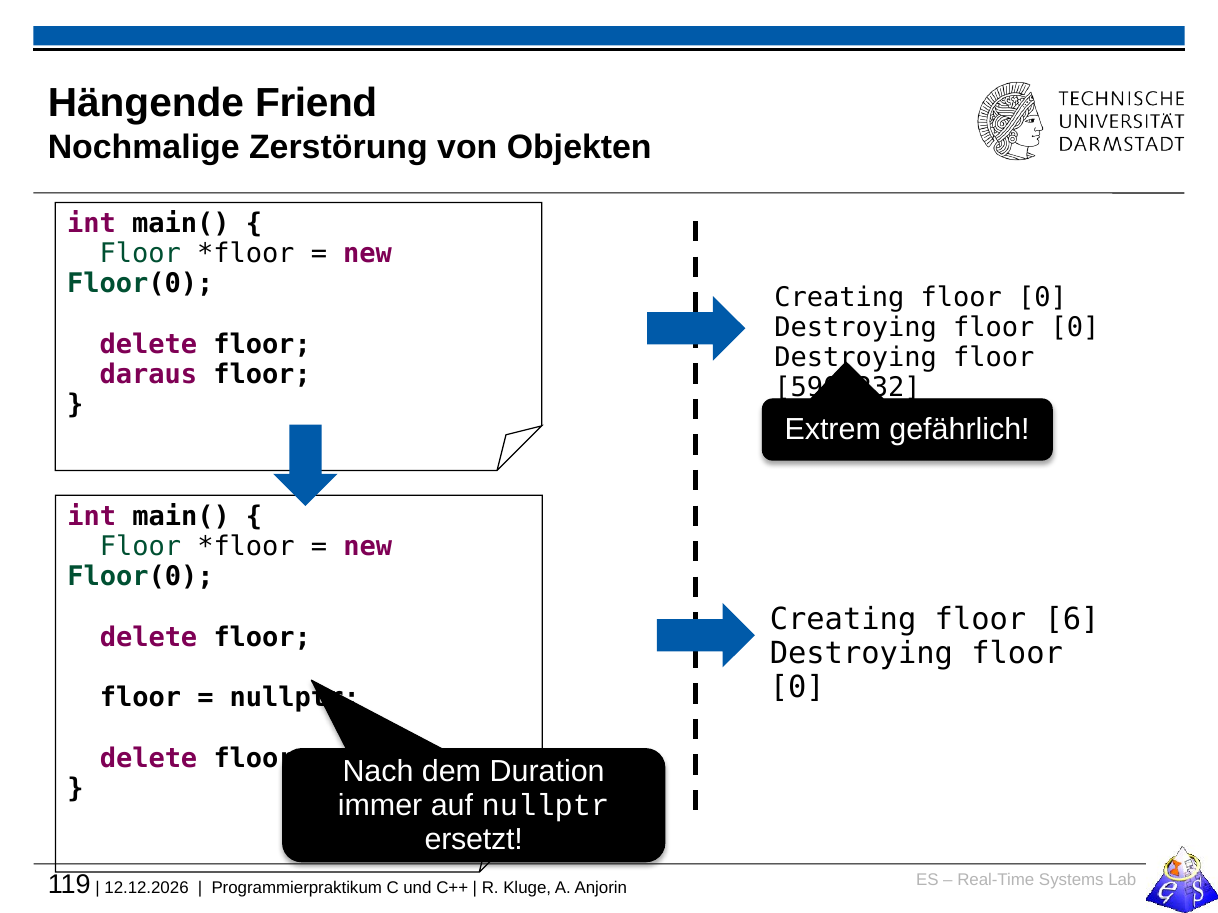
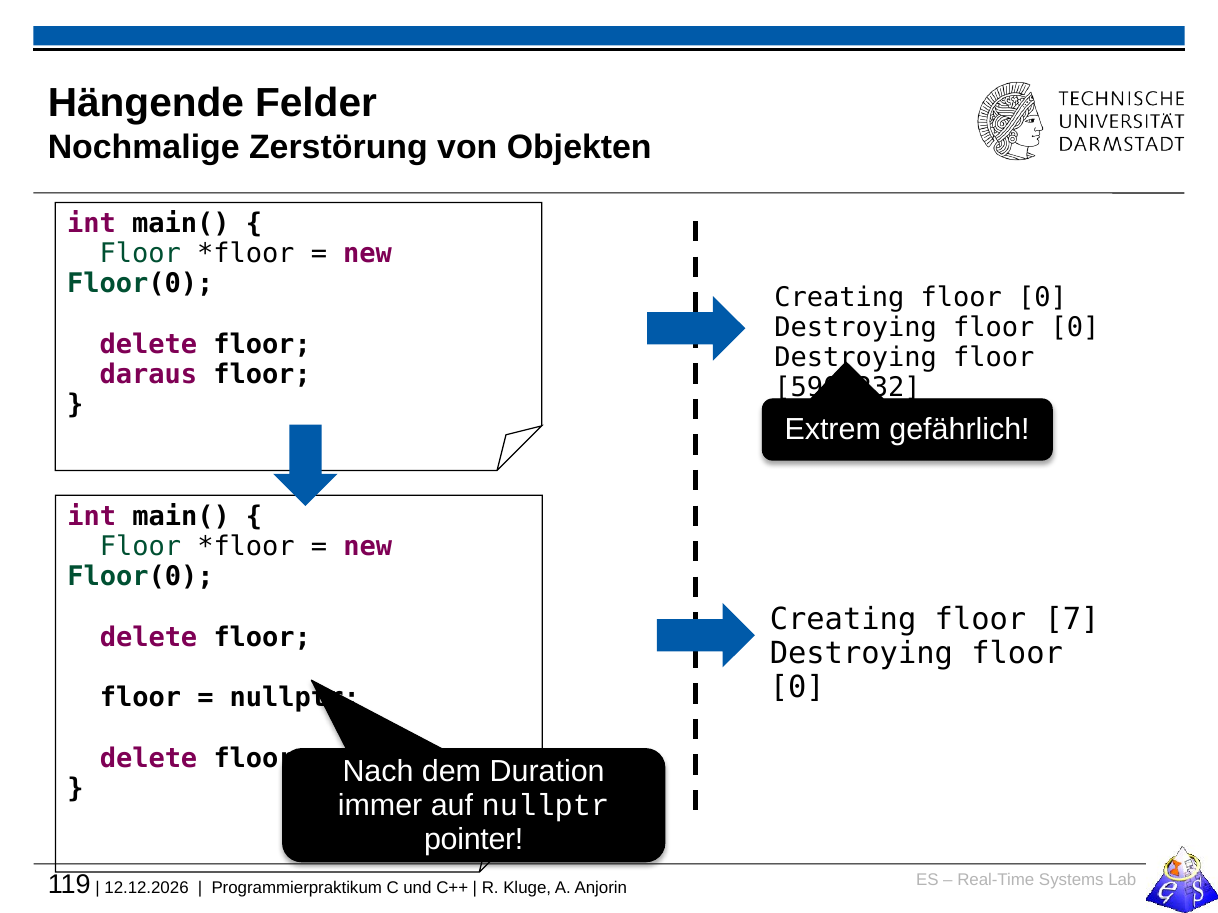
Friend: Friend -> Felder
6: 6 -> 7
ersetzt: ersetzt -> pointer
